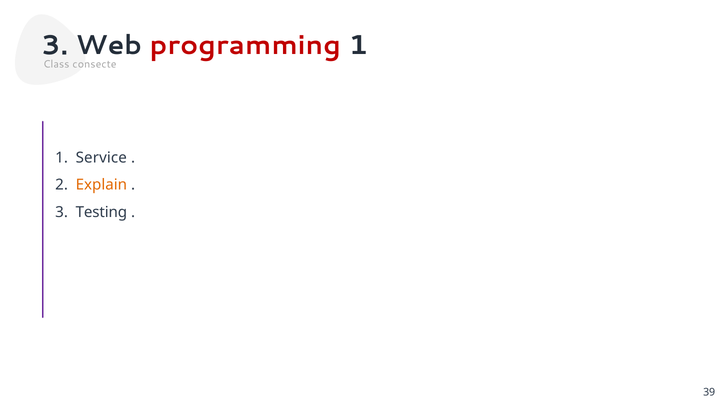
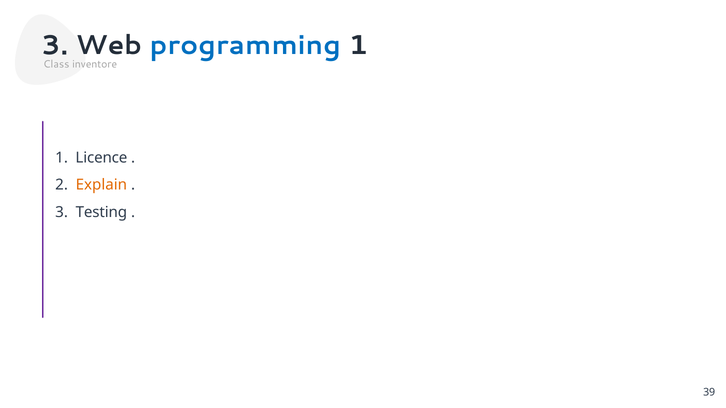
programming colour: red -> blue
consecte: consecte -> inventore
Service: Service -> Licence
